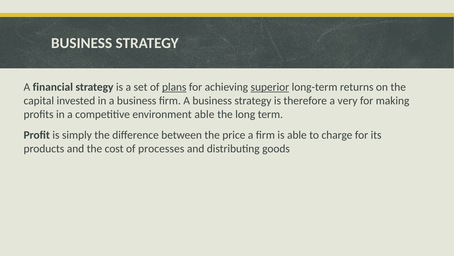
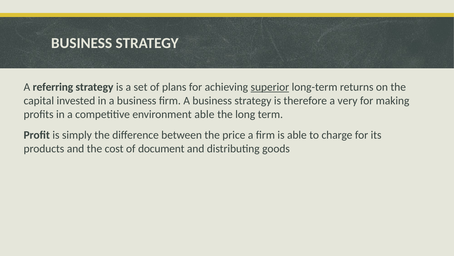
financial: financial -> referring
plans underline: present -> none
processes: processes -> document
